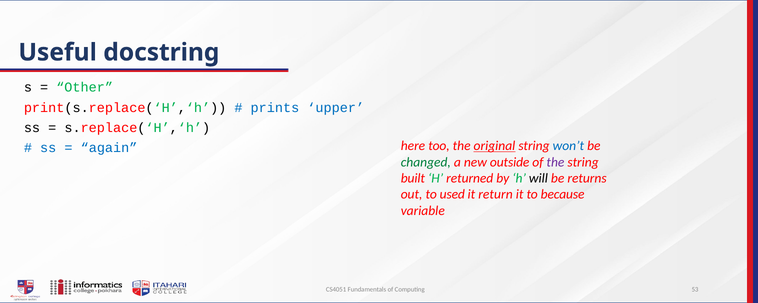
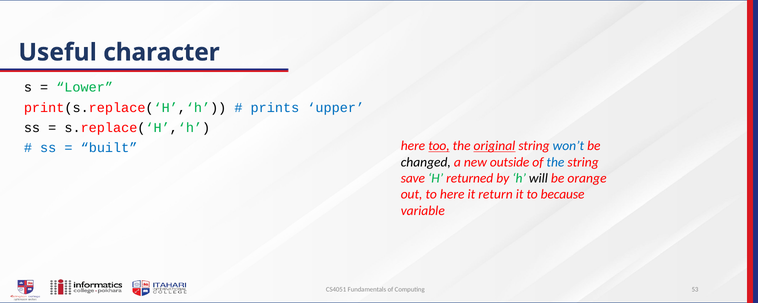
docstring: docstring -> character
Other: Other -> Lower
too underline: none -> present
again: again -> built
changed colour: green -> black
the at (555, 162) colour: purple -> blue
built: built -> save
returns: returns -> orange
to used: used -> here
